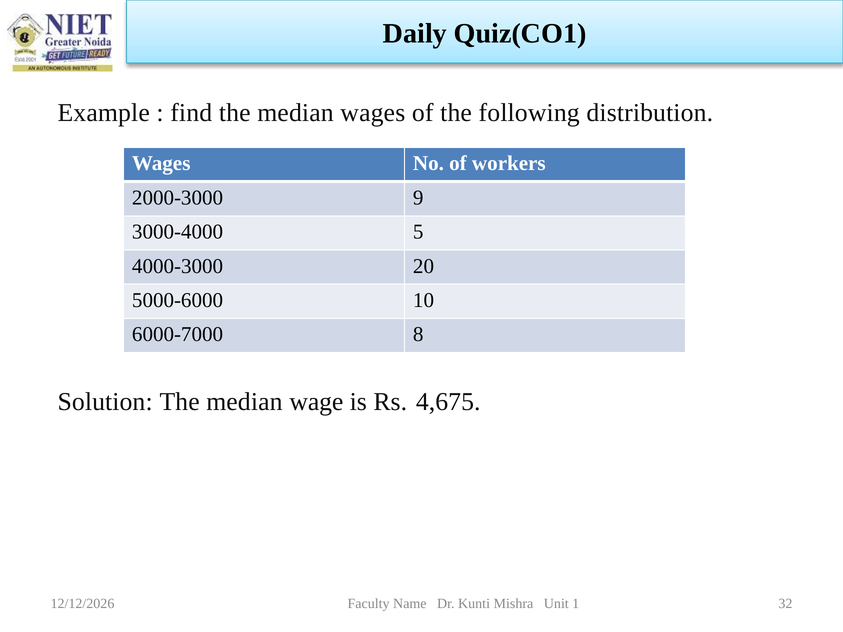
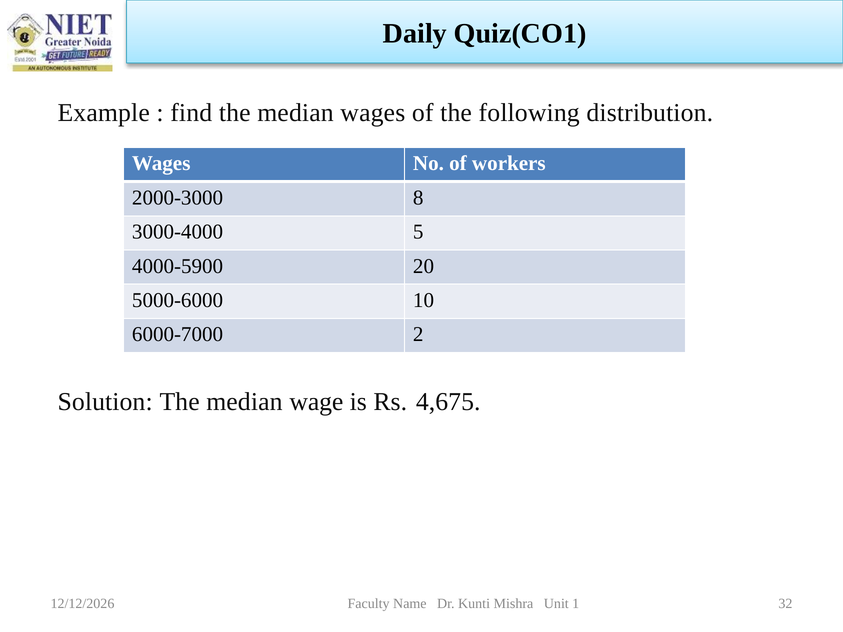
9: 9 -> 8
4000-3000: 4000-3000 -> 4000-5900
8: 8 -> 2
